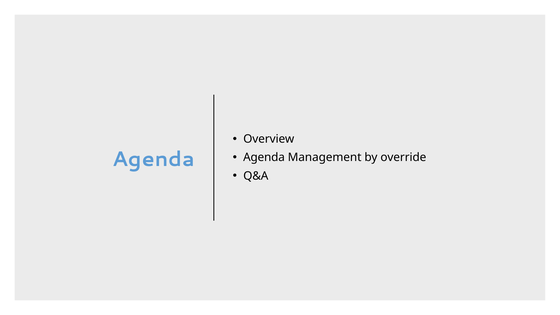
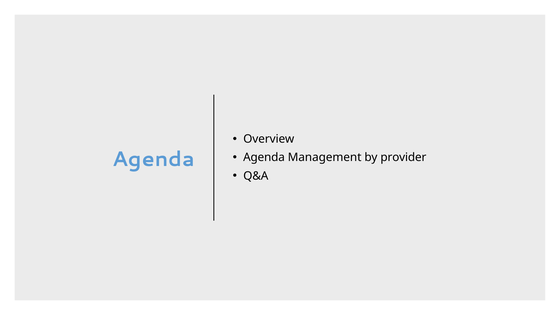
override: override -> provider
